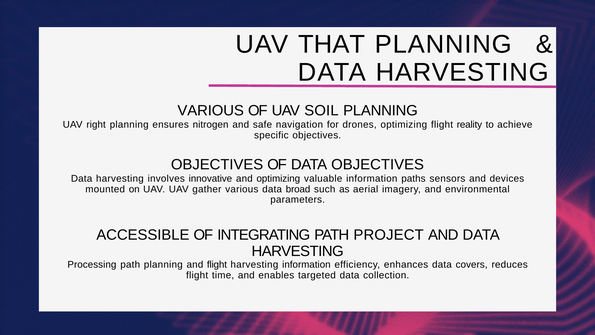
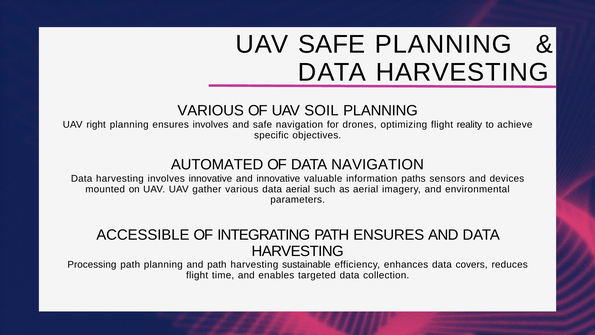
UAV THAT: THAT -> SAFE
ensures nitrogen: nitrogen -> involves
OBJECTIVES at (217, 164): OBJECTIVES -> AUTOMATED
DATA OBJECTIVES: OBJECTIVES -> NAVIGATION
and optimizing: optimizing -> innovative
data broad: broad -> aerial
PATH PROJECT: PROJECT -> ENSURES
and flight: flight -> path
harvesting information: information -> sustainable
